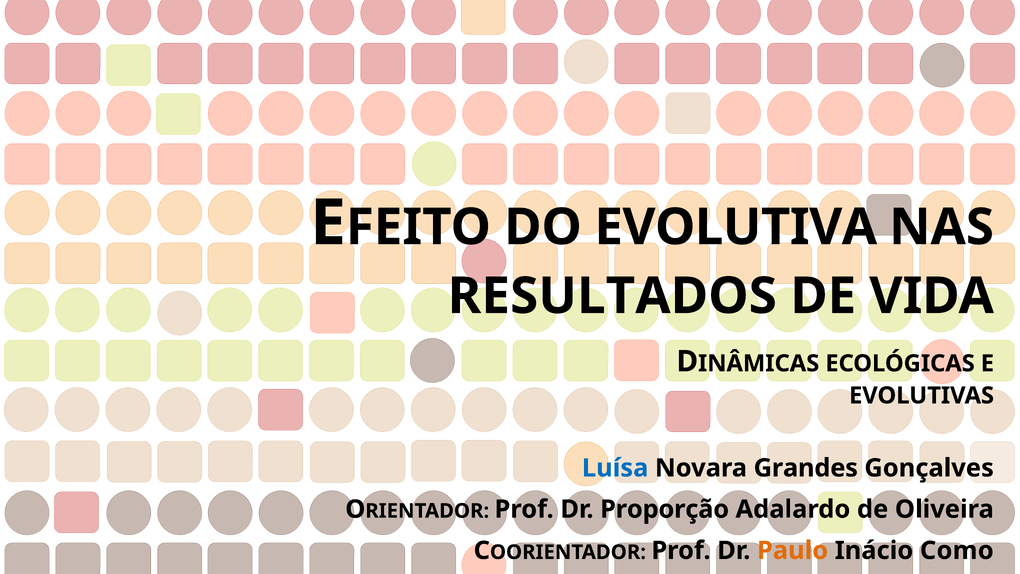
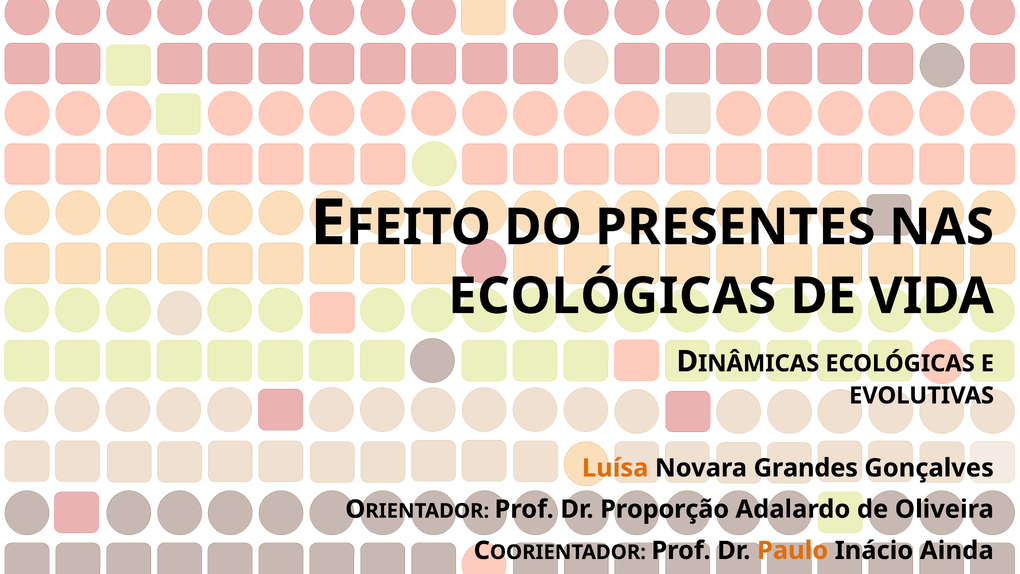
EVOLUTIVA: EVOLUTIVA -> PRESENTES
RESULTADOS at (612, 296): RESULTADOS -> ECOLÓGICAS
Luísa colour: blue -> orange
Como: Como -> Ainda
